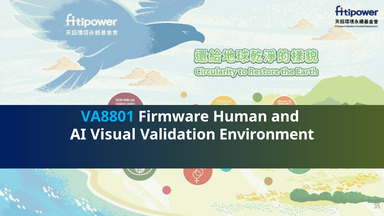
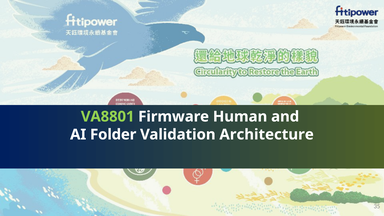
VA8801 colour: light blue -> light green
Visual: Visual -> Folder
Environment: Environment -> Architecture
